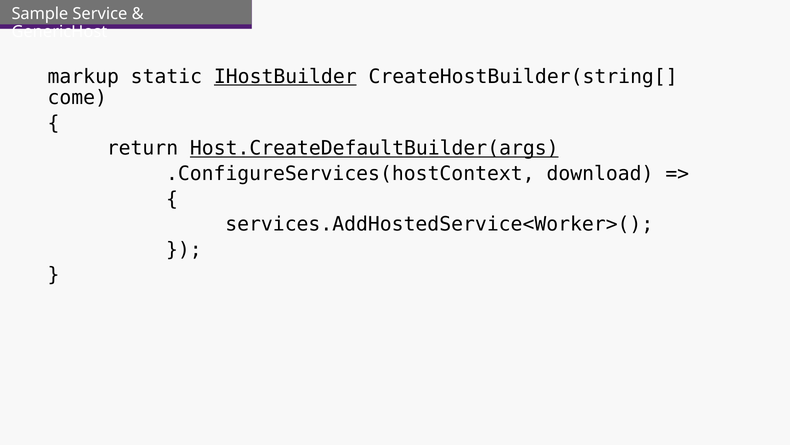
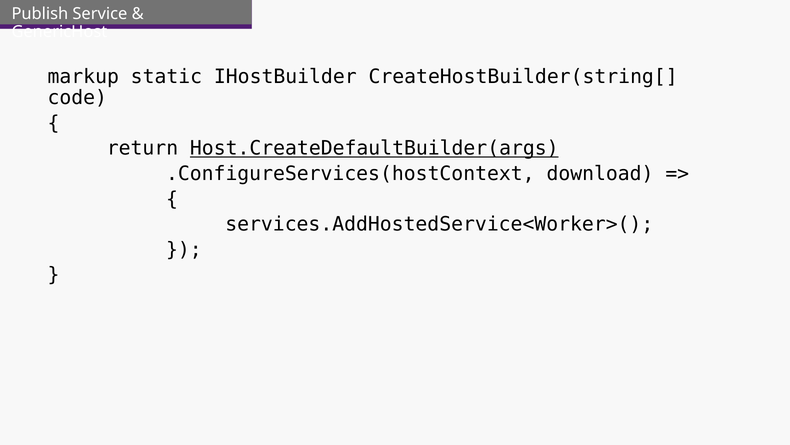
Sample: Sample -> Publish
IHostBuilder underline: present -> none
come: come -> code
